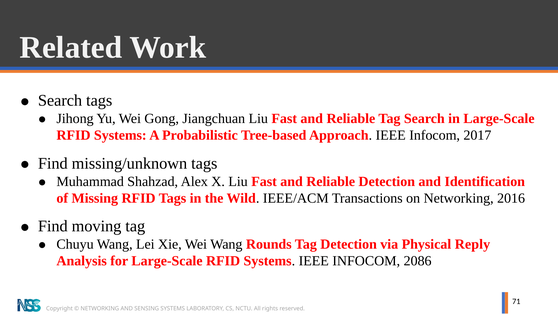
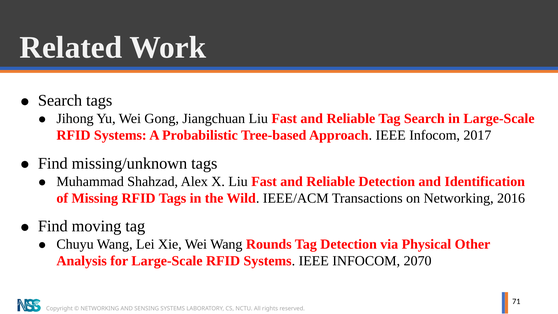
Reply: Reply -> Other
2086: 2086 -> 2070
